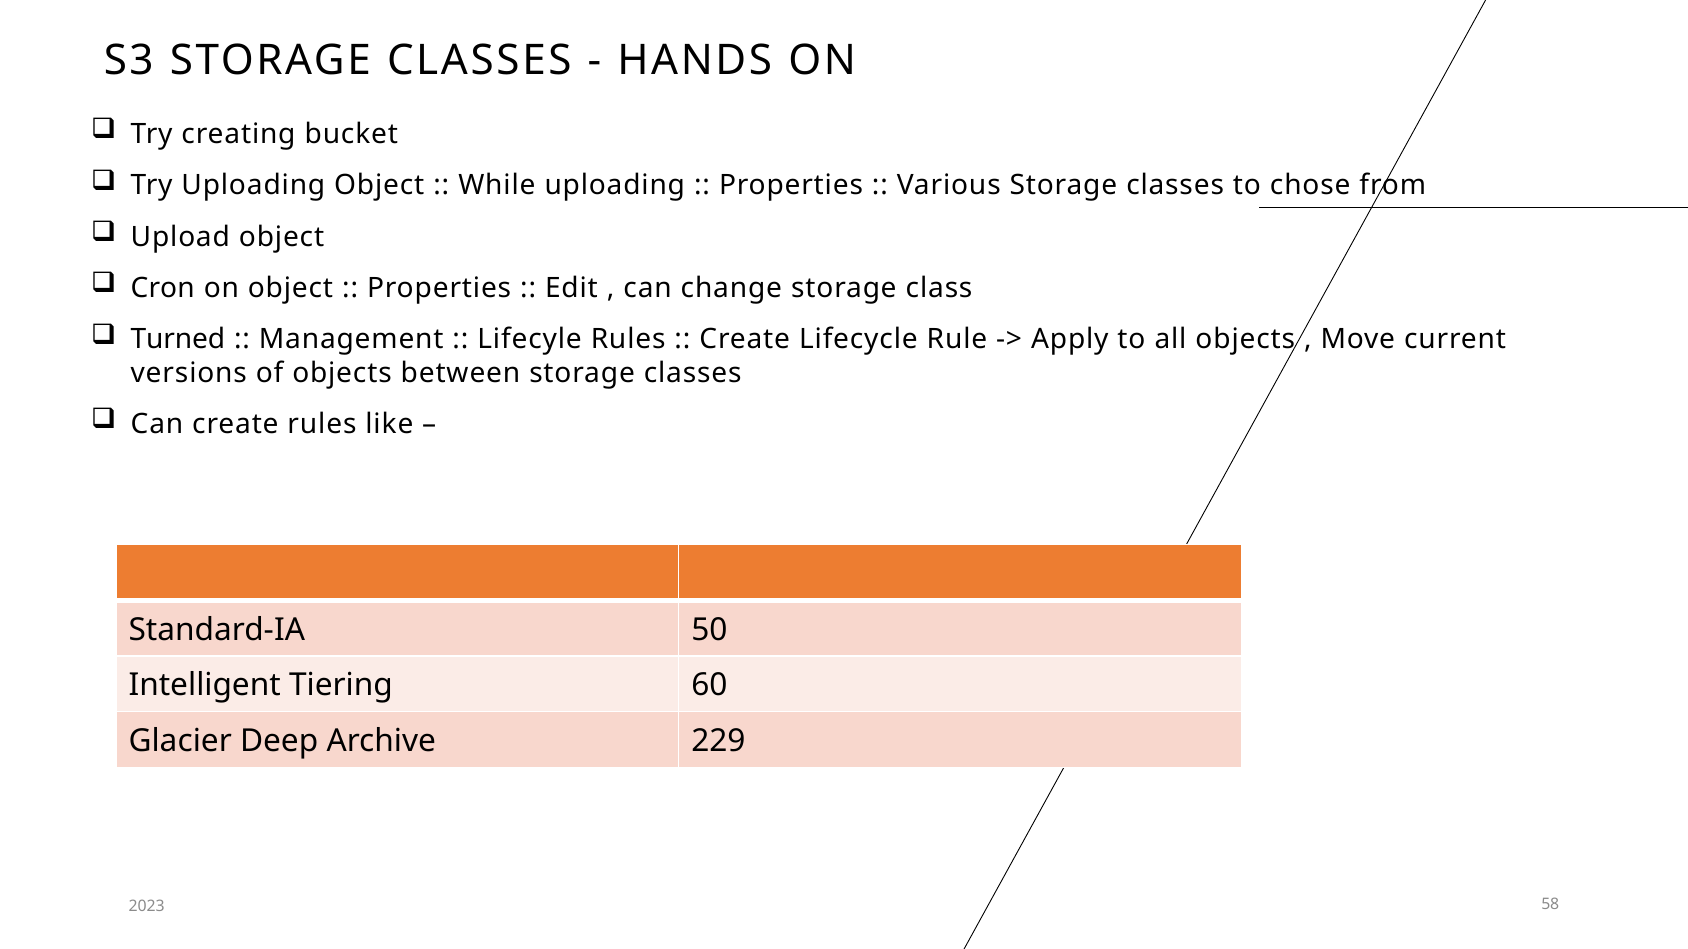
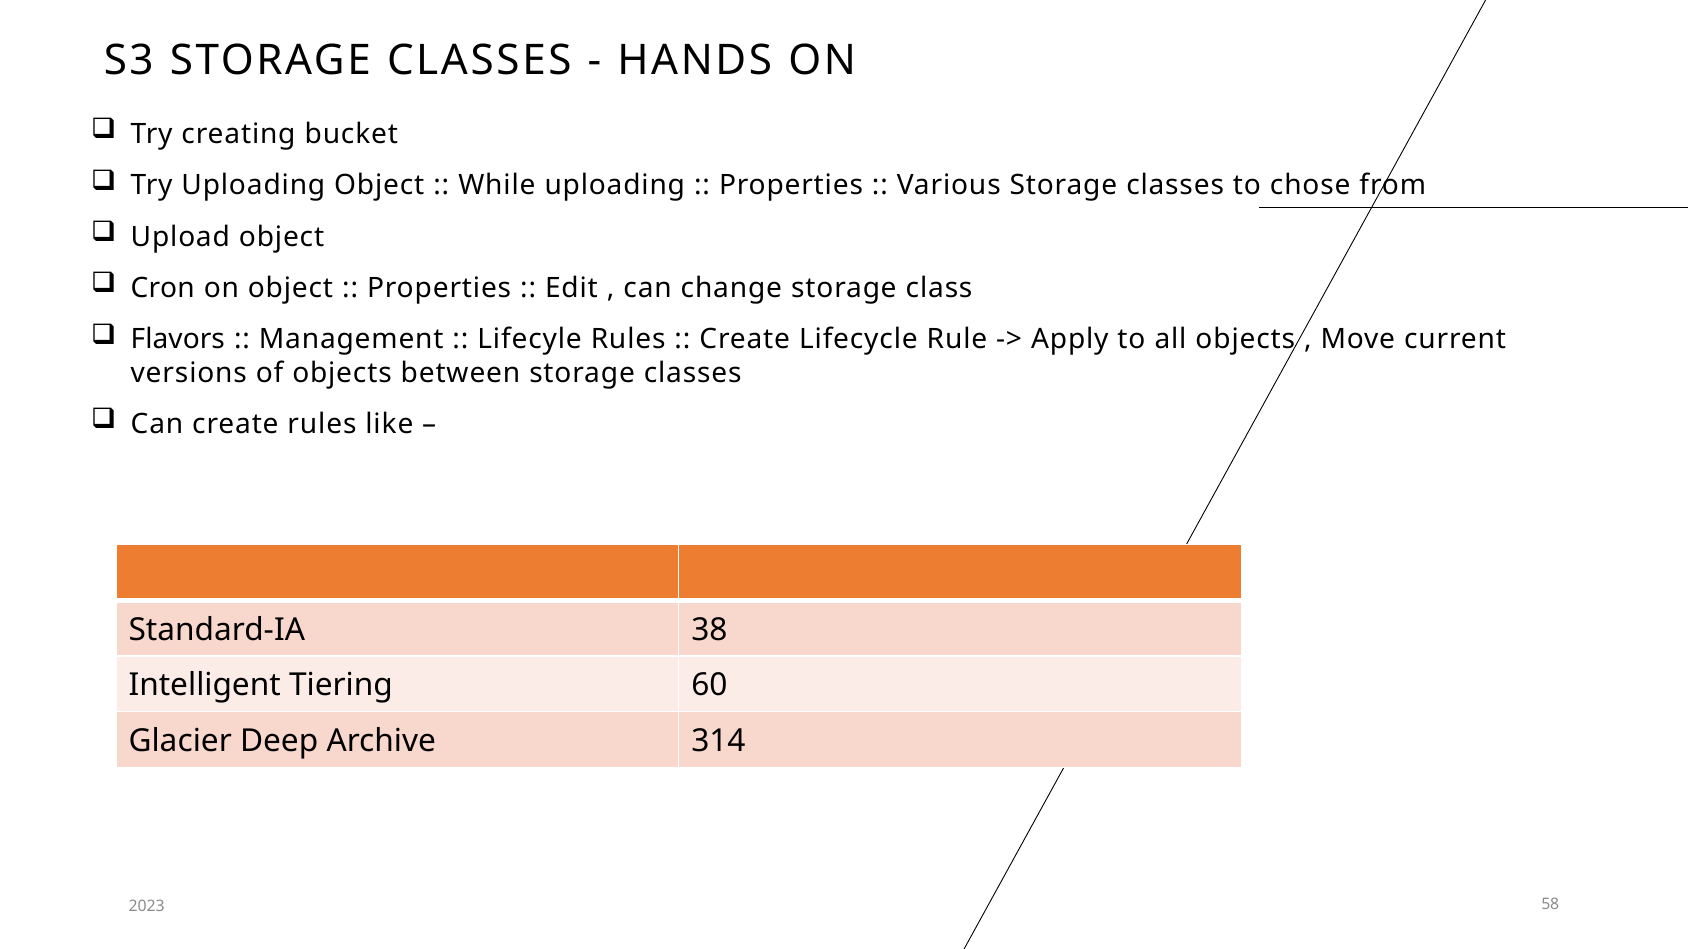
Turned: Turned -> Flavors
50: 50 -> 38
229: 229 -> 314
